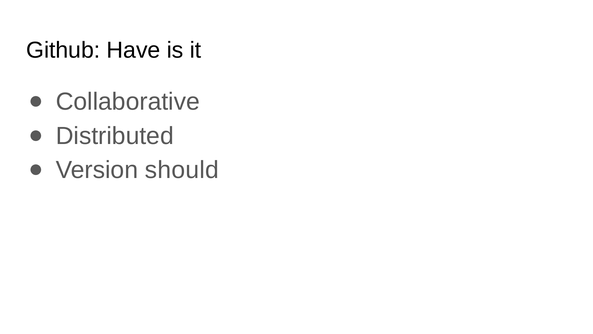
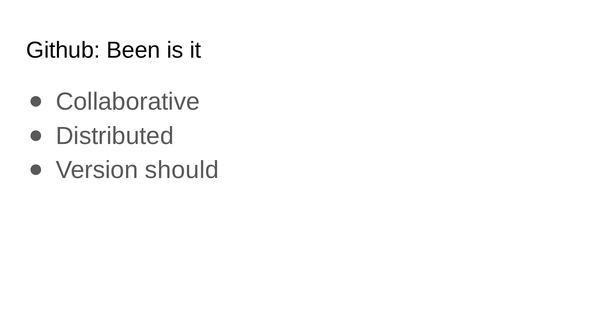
Have: Have -> Been
